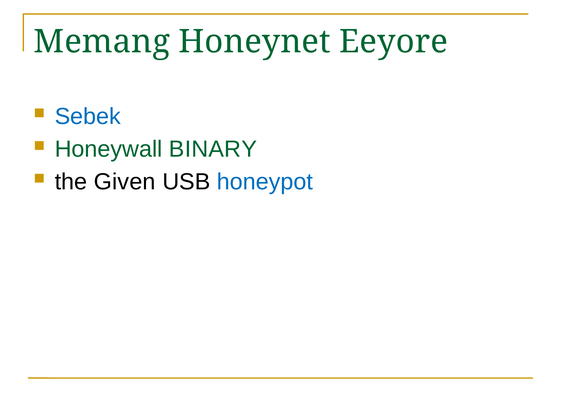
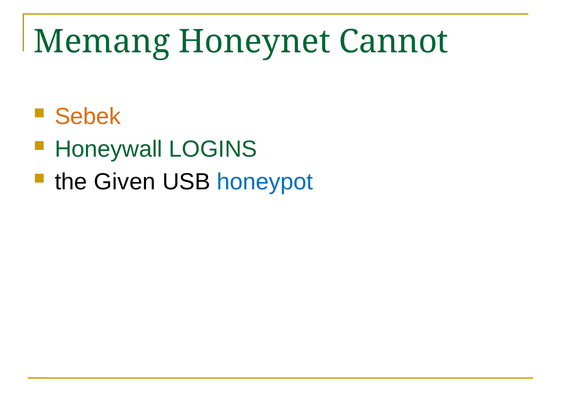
Eeyore: Eeyore -> Cannot
Sebek colour: blue -> orange
BINARY: BINARY -> LOGINS
